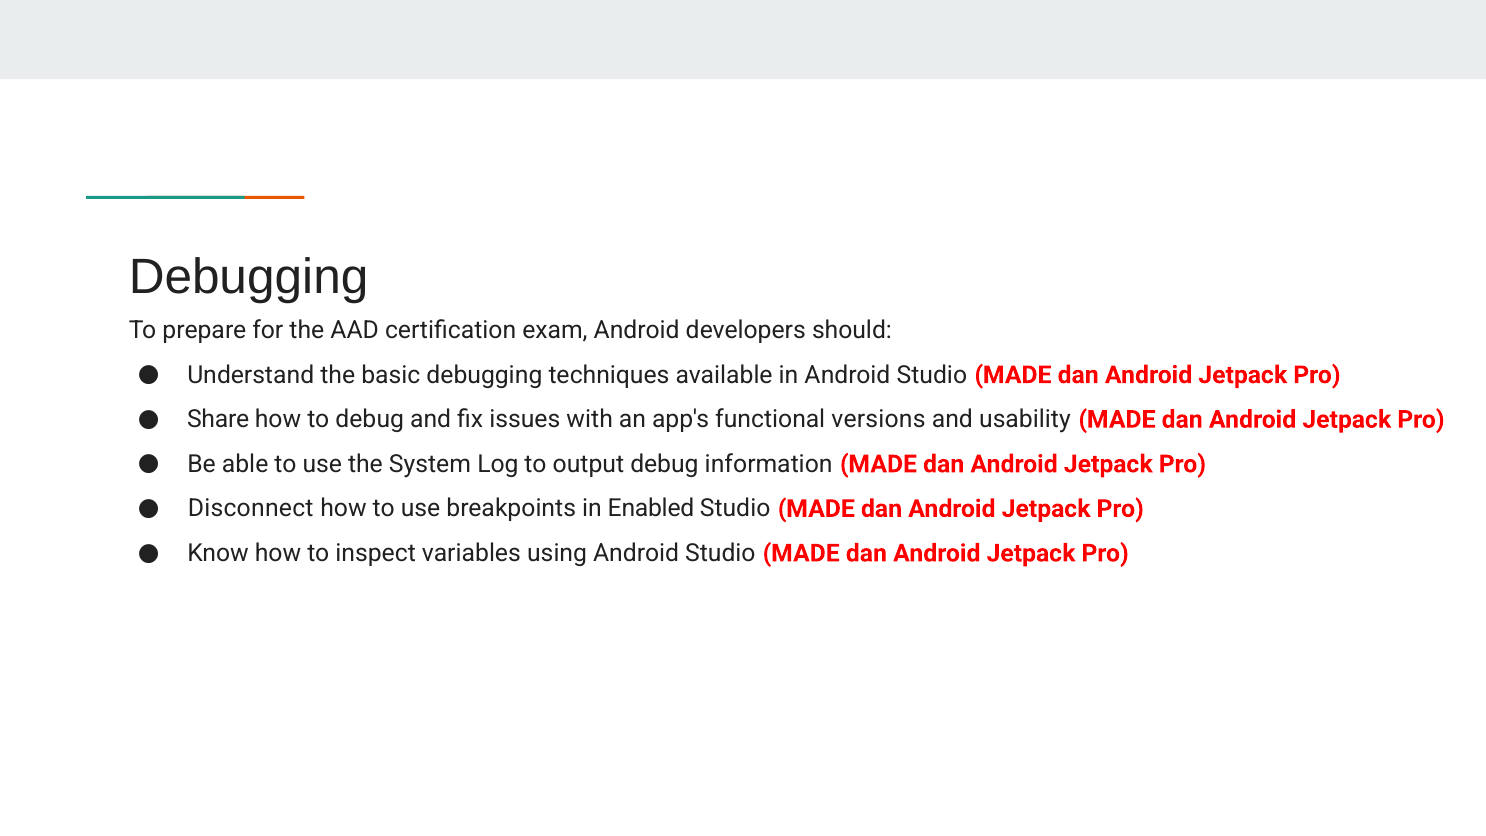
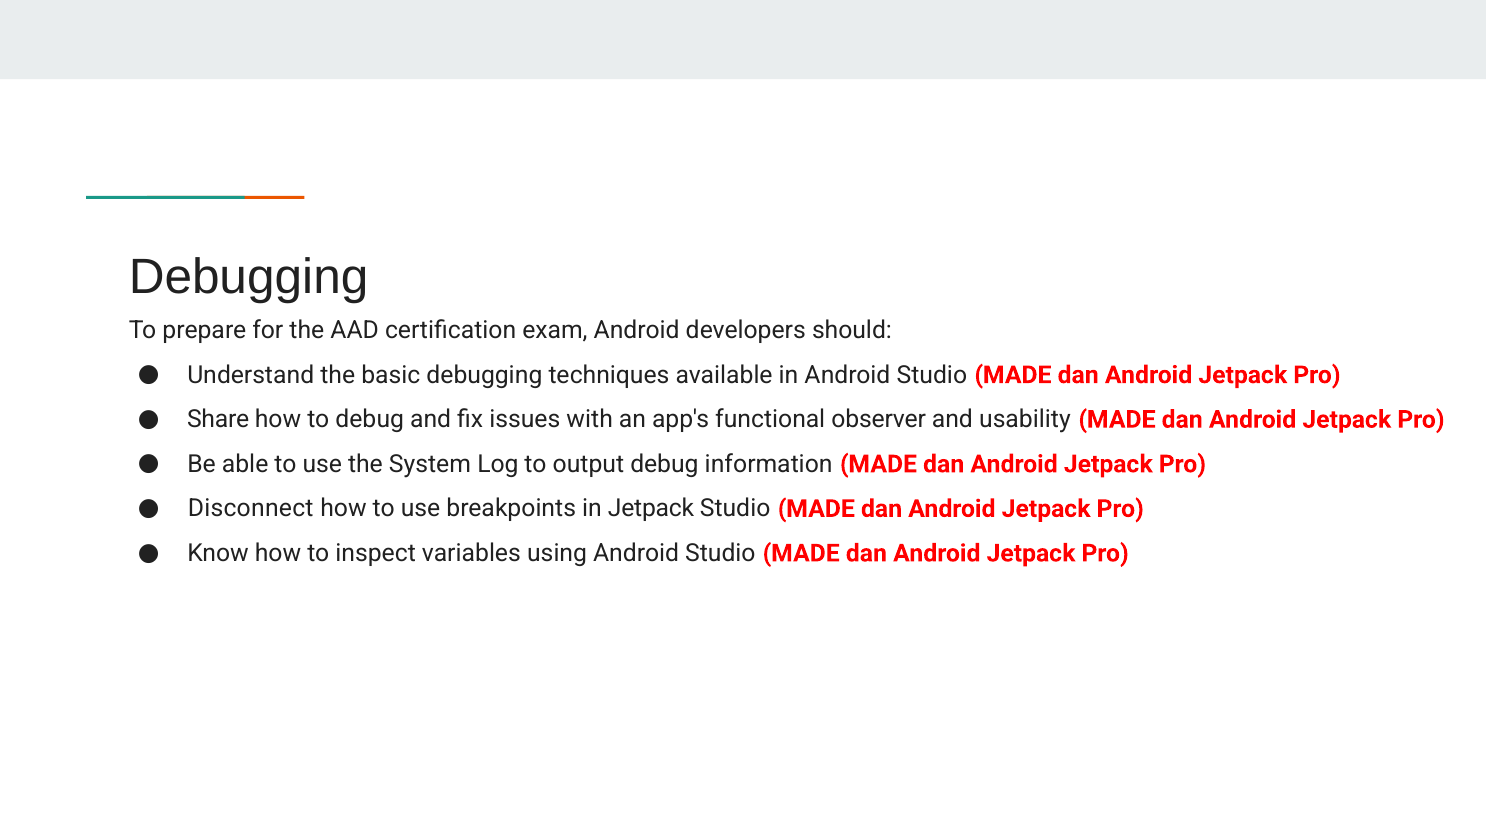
versions: versions -> observer
in Enabled: Enabled -> Jetpack
